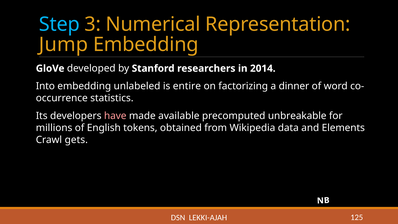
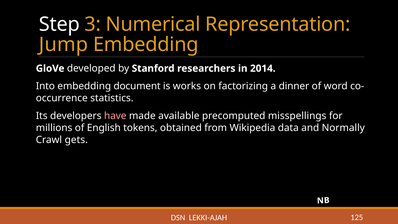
Step colour: light blue -> white
unlabeled: unlabeled -> document
entire: entire -> works
unbreakable: unbreakable -> misspellings
Elements: Elements -> Normally
